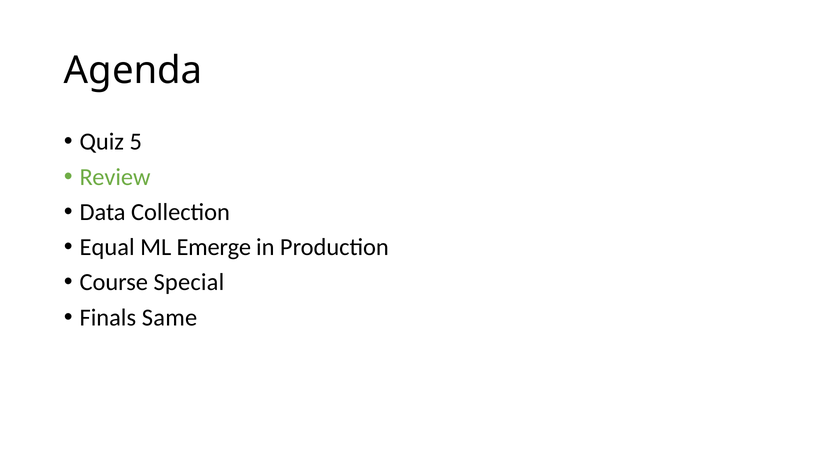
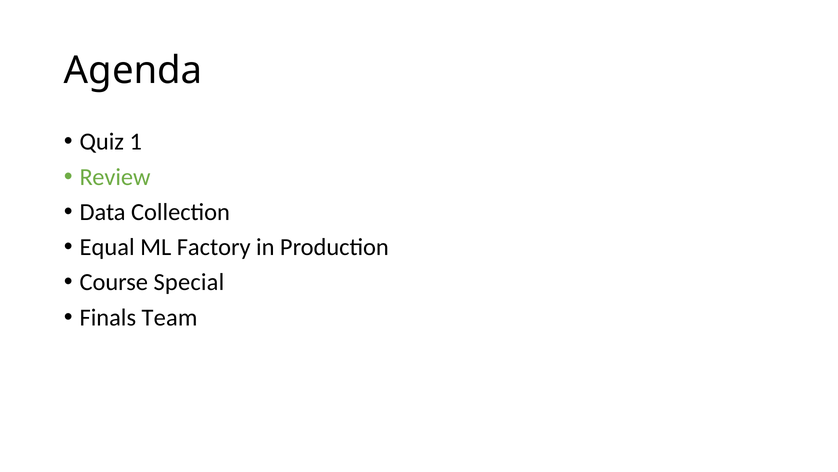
5: 5 -> 1
Emerge: Emerge -> Factory
Same: Same -> Team
